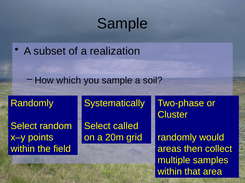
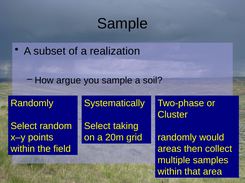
which: which -> argue
called: called -> taking
